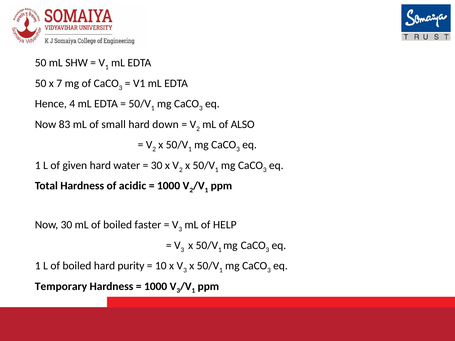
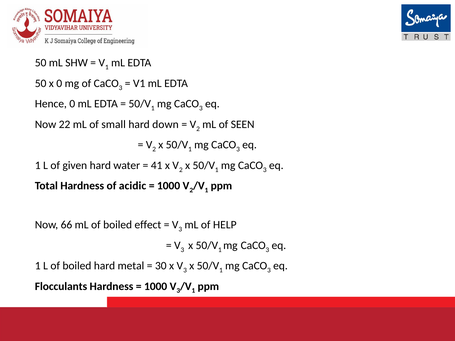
x 7: 7 -> 0
Hence 4: 4 -> 0
83: 83 -> 22
ALSO: ALSO -> SEEN
30 at (157, 165): 30 -> 41
Now 30: 30 -> 66
faster: faster -> effect
purity: purity -> metal
10: 10 -> 30
Temporary: Temporary -> Flocculants
